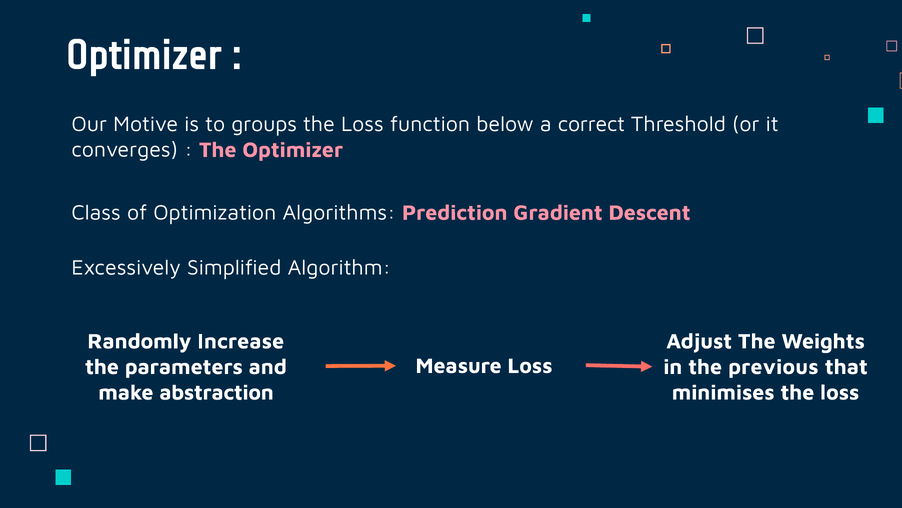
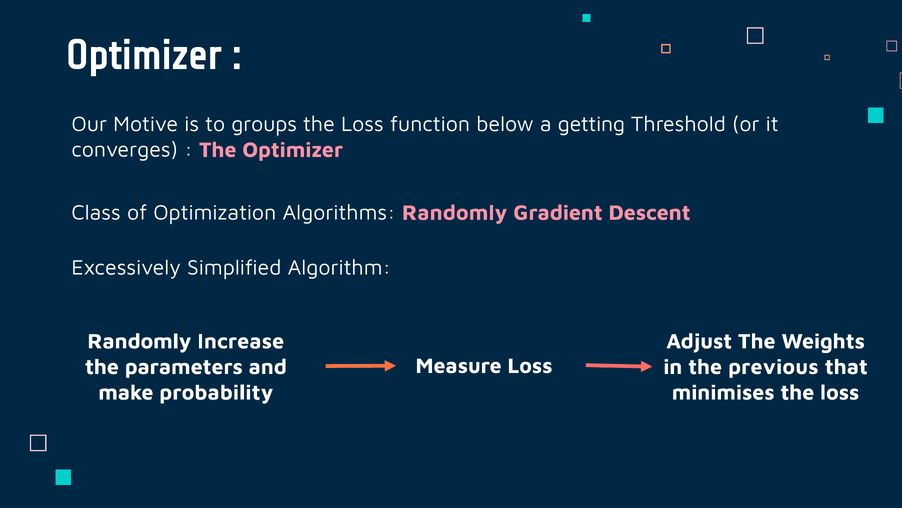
correct: correct -> getting
Algorithms Prediction: Prediction -> Randomly
abstraction: abstraction -> probability
